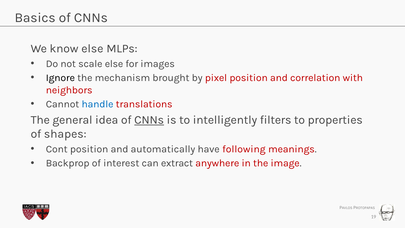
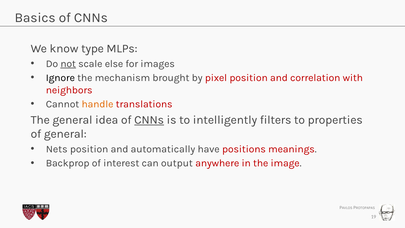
know else: else -> type
not underline: none -> present
handle colour: blue -> orange
of shapes: shapes -> general
Cont: Cont -> Nets
following: following -> positions
extract: extract -> output
